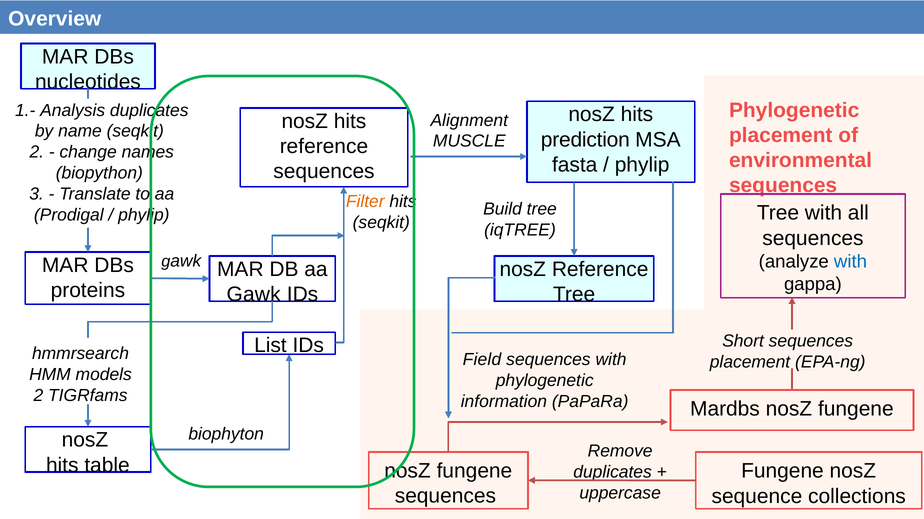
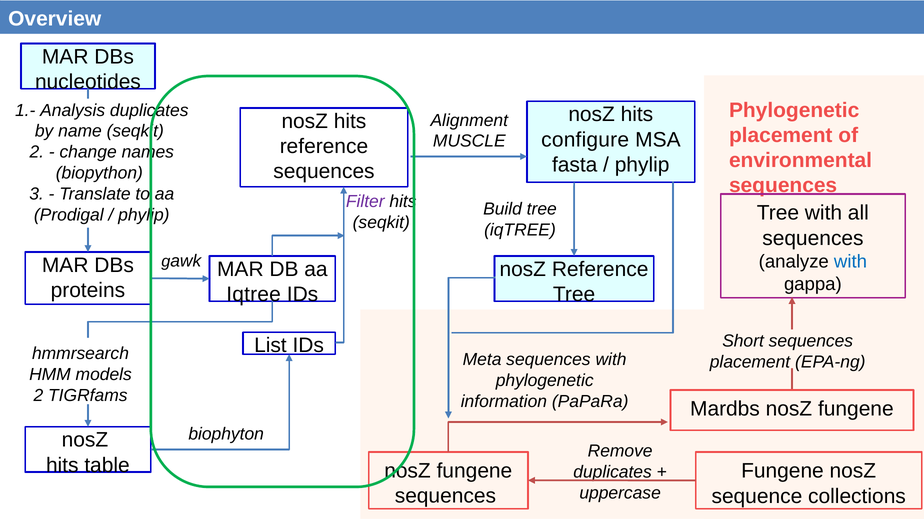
prediction: prediction -> configure
Filter colour: orange -> purple
Gawk at (254, 295): Gawk -> Iqtree
Field: Field -> Meta
